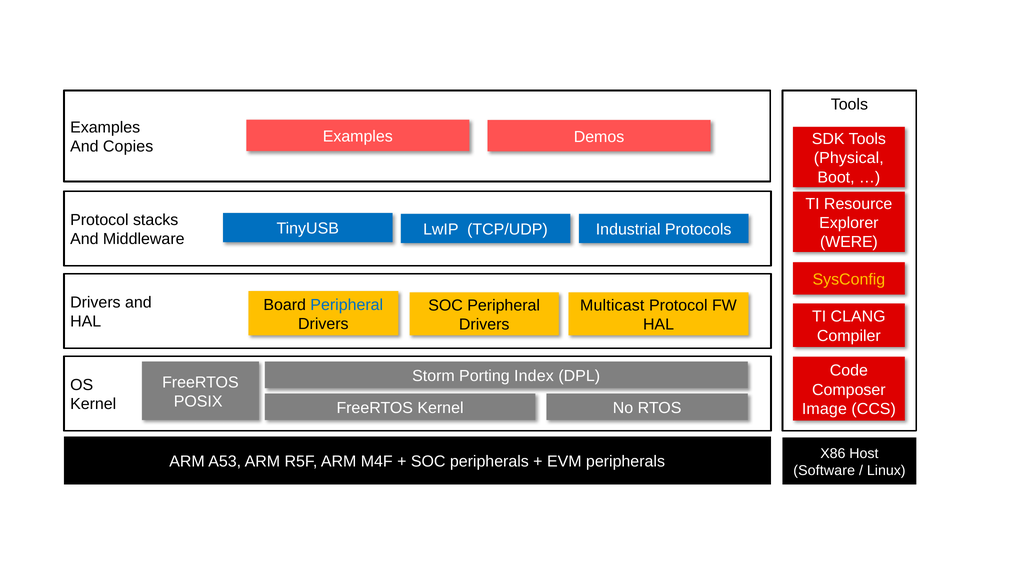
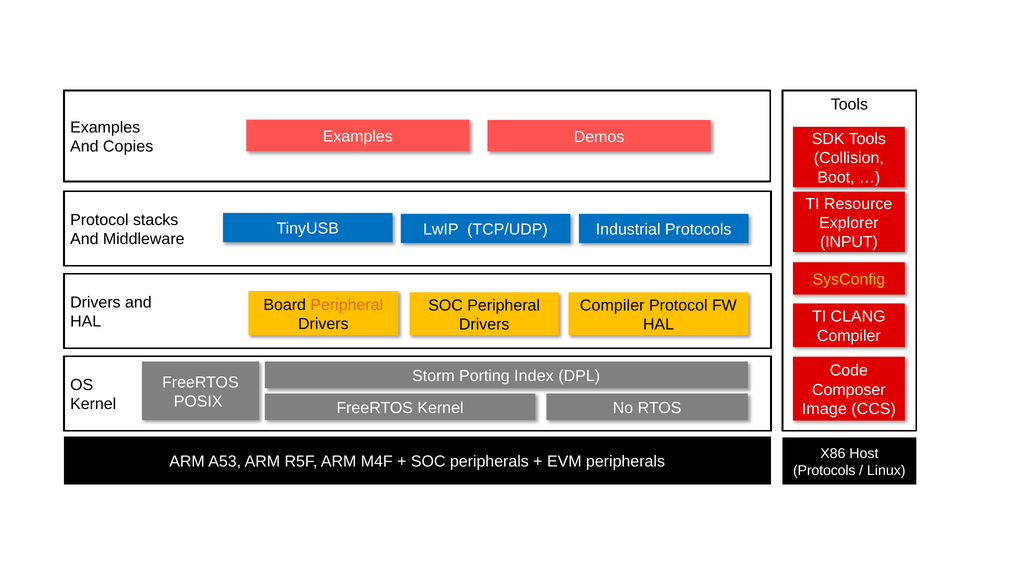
Physical: Physical -> Collision
WERE: WERE -> INPUT
Peripheral at (347, 305) colour: blue -> orange
Multicast at (612, 305): Multicast -> Compiler
Software at (824, 470): Software -> Protocols
